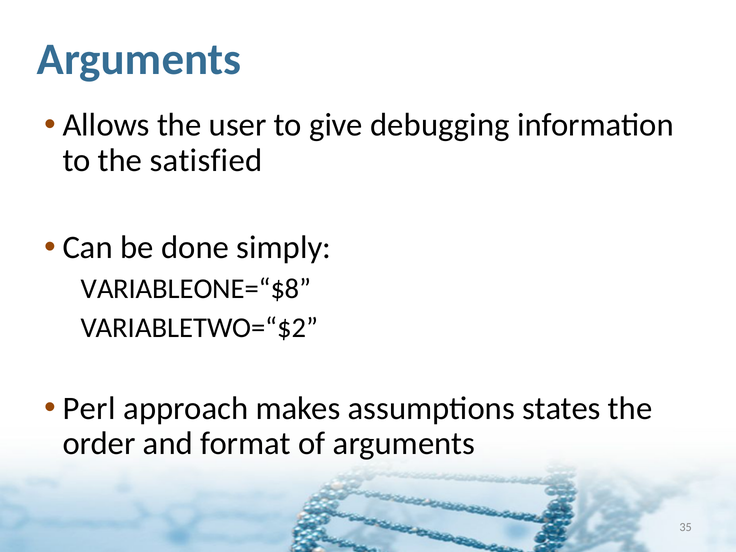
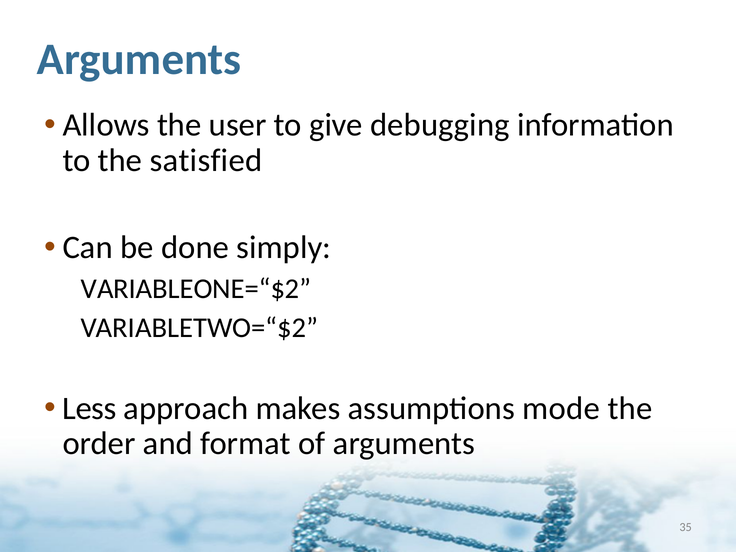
VARIABLEONE=“$8: VARIABLEONE=“$8 -> VARIABLEONE=“$2
Perl: Perl -> Less
states: states -> mode
